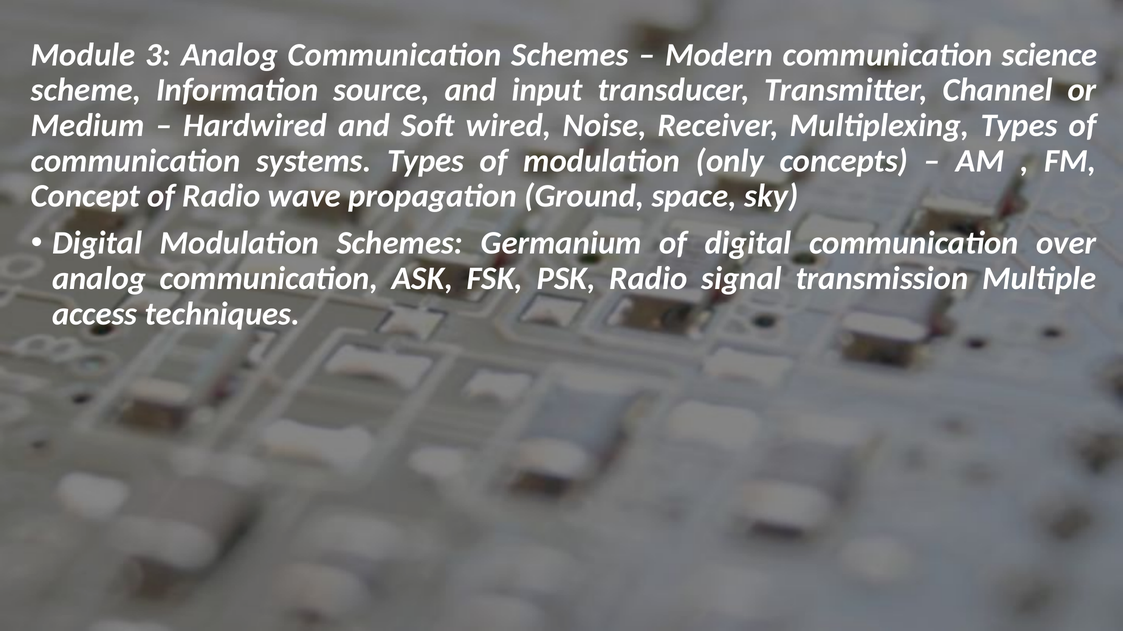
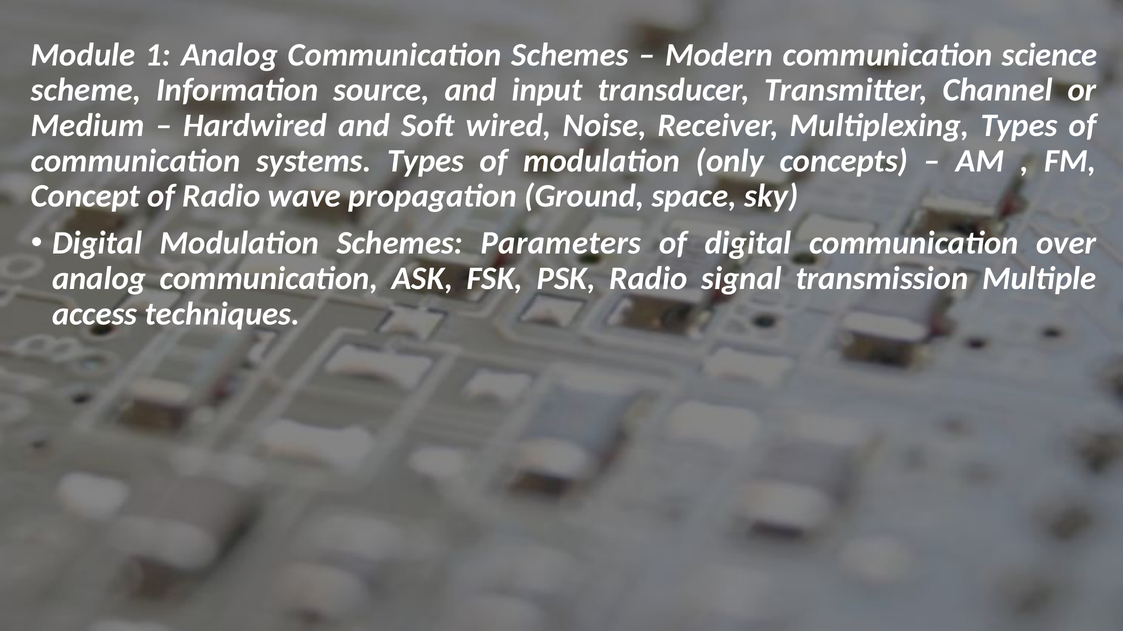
3: 3 -> 1
Germanium: Germanium -> Parameters
